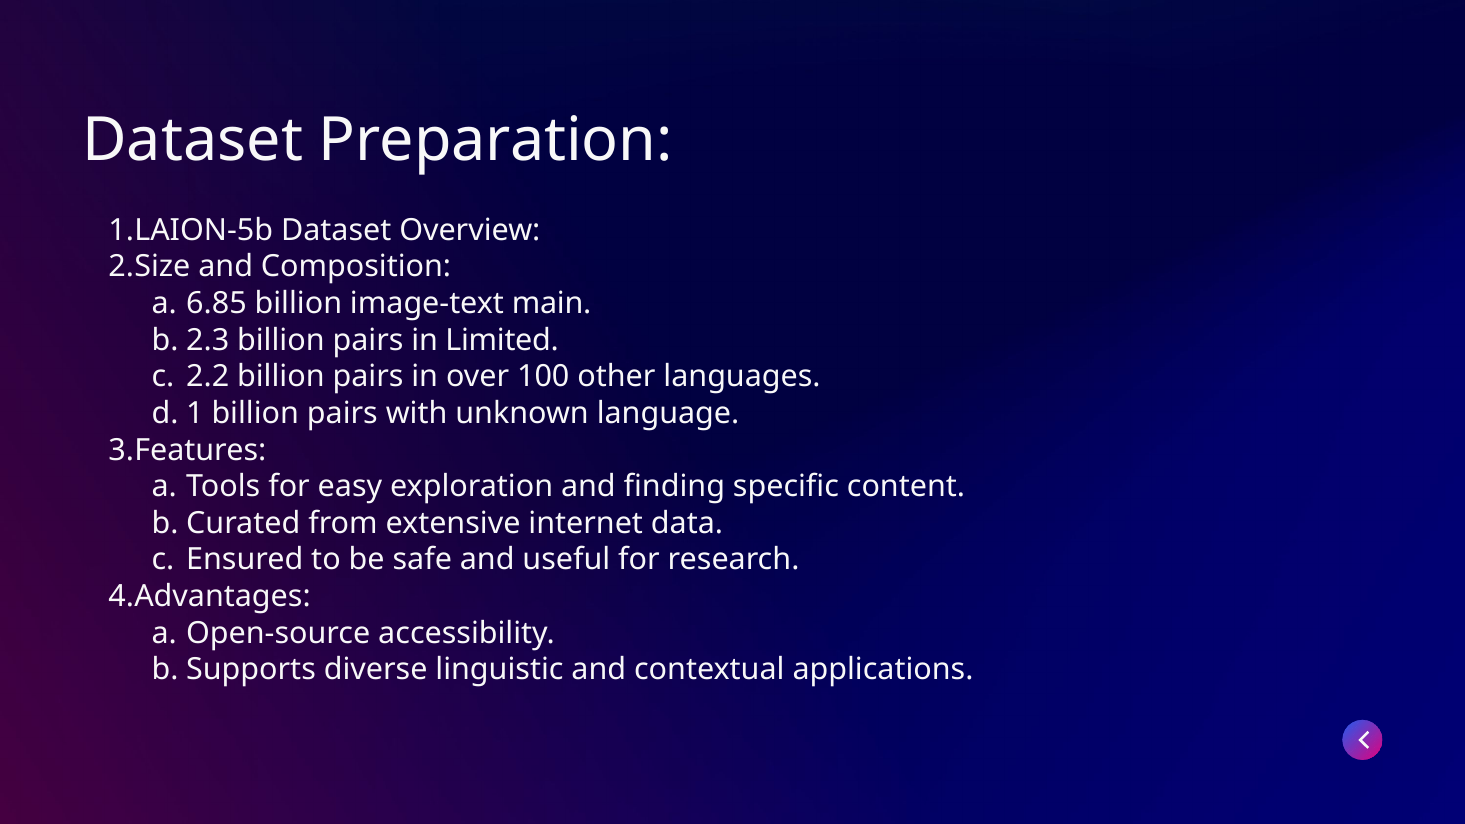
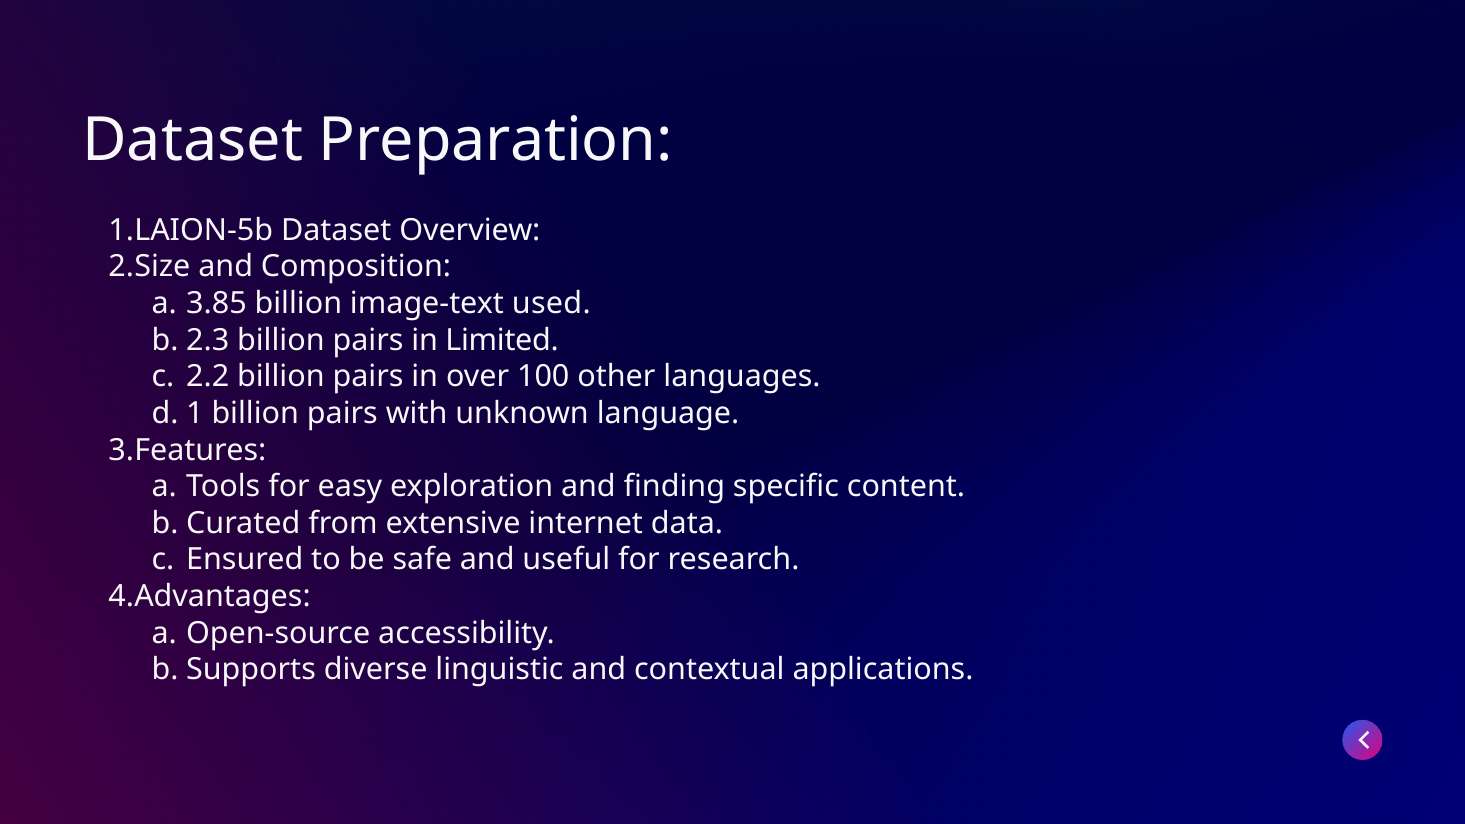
6.85: 6.85 -> 3.85
main: main -> used
